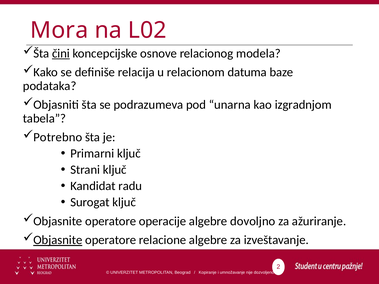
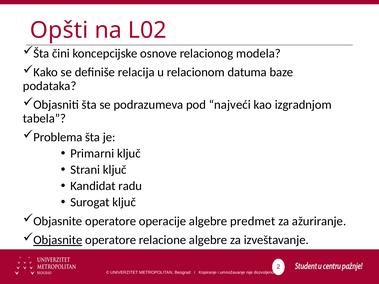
Mora: Mora -> Opšti
čini underline: present -> none
unarna: unarna -> najveći
Potrebno: Potrebno -> Problema
dovoljno: dovoljno -> predmet
